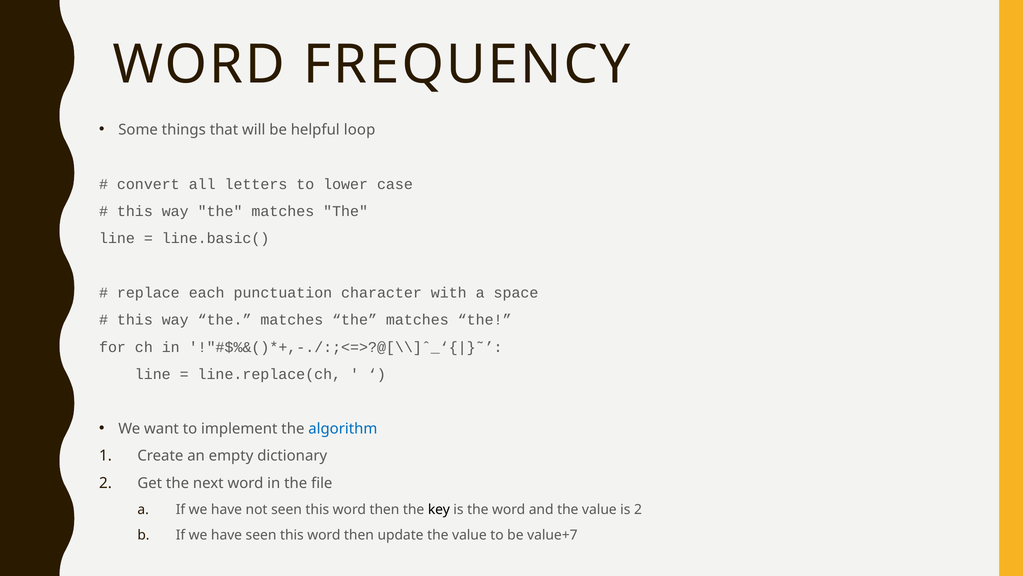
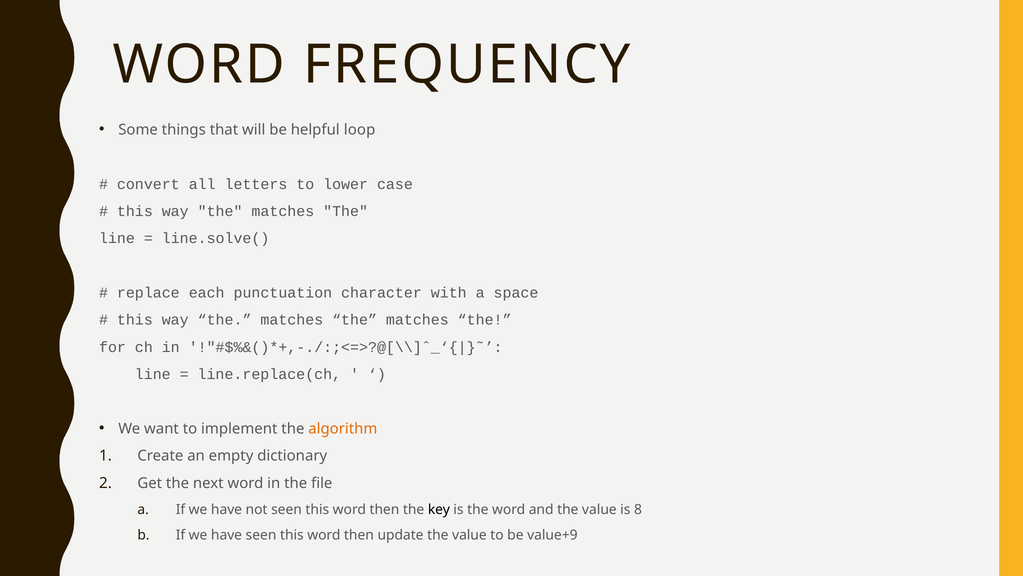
line.basic(: line.basic( -> line.solve(
algorithm colour: blue -> orange
is 2: 2 -> 8
value+7: value+7 -> value+9
